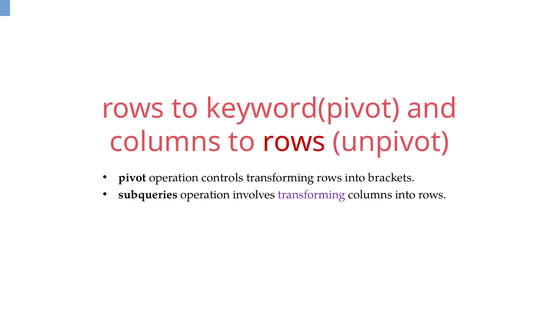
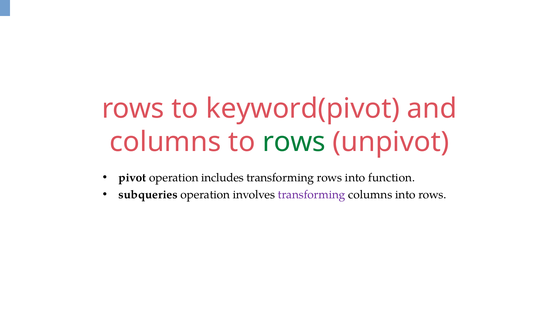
rows at (294, 142) colour: red -> green
controls: controls -> includes
brackets: brackets -> function
